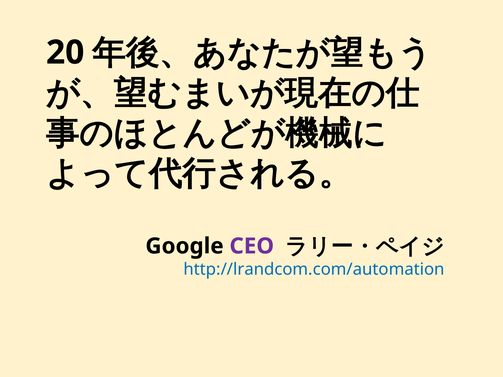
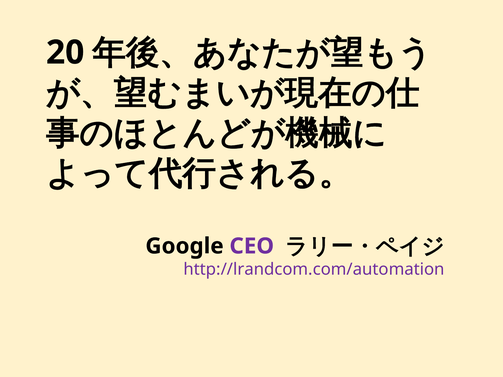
http://lrandcom.com/automation colour: blue -> purple
